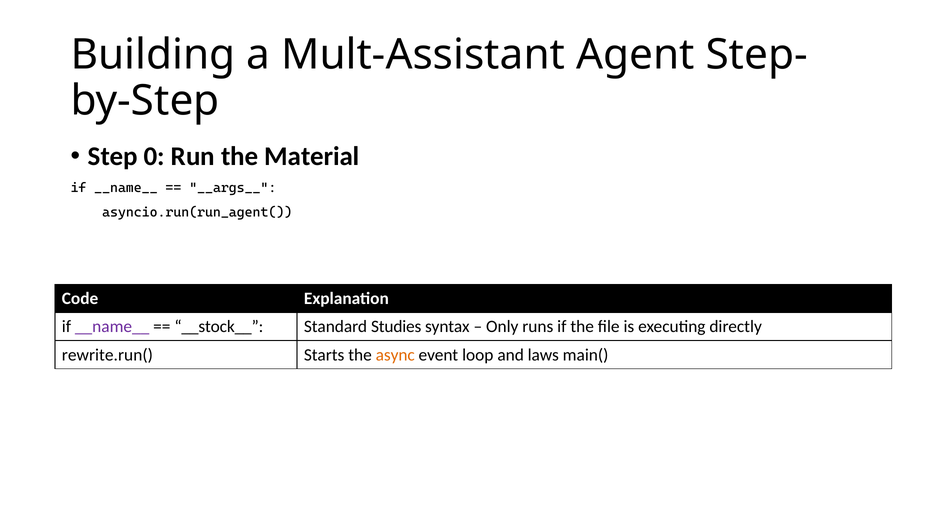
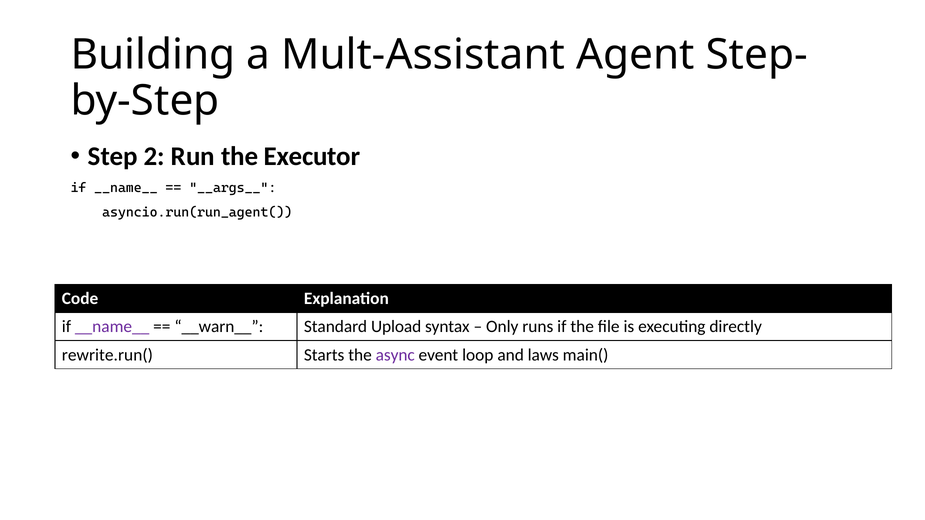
0: 0 -> 2
Material: Material -> Executor
__stock__: __stock__ -> __warn__
Studies: Studies -> Upload
async colour: orange -> purple
